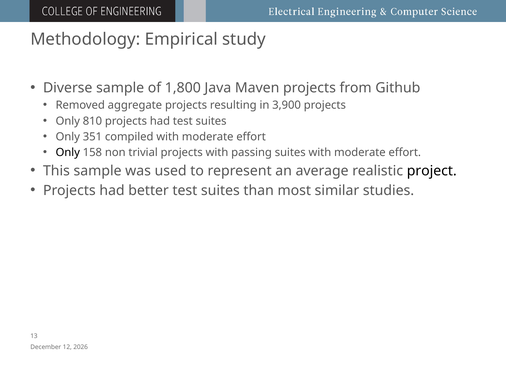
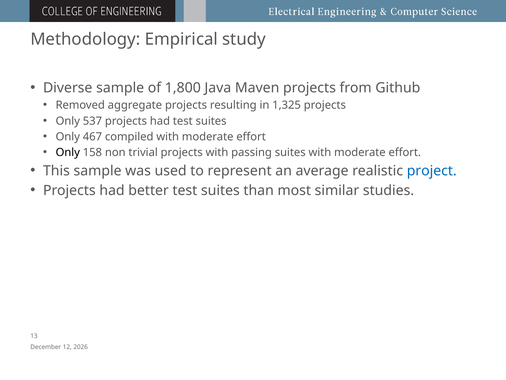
3,900: 3,900 -> 1,325
810: 810 -> 537
351: 351 -> 467
project colour: black -> blue
